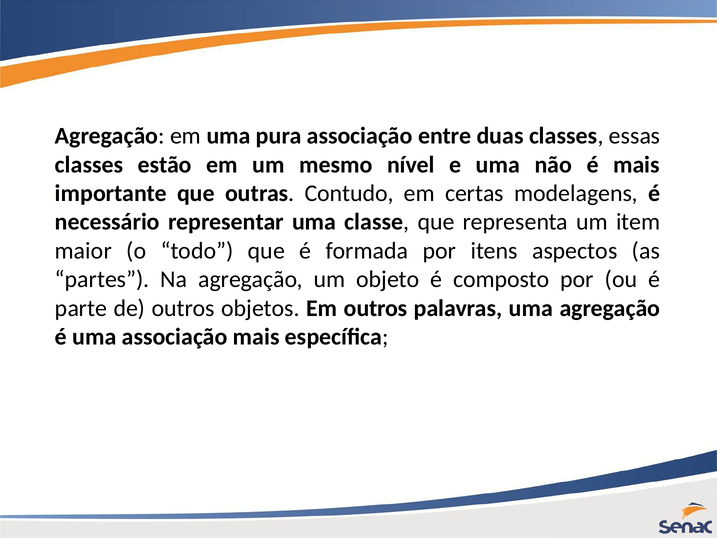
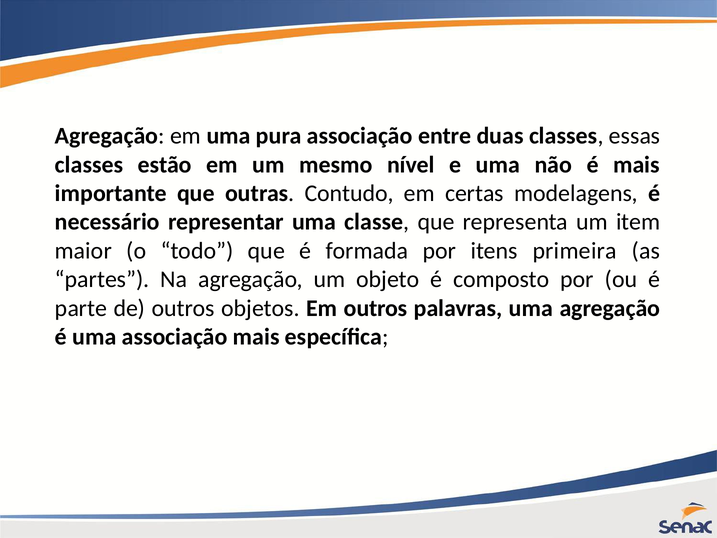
aspectos: aspectos -> primeira
